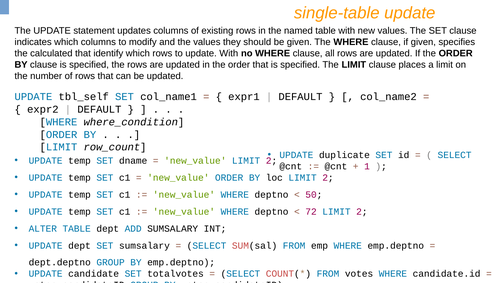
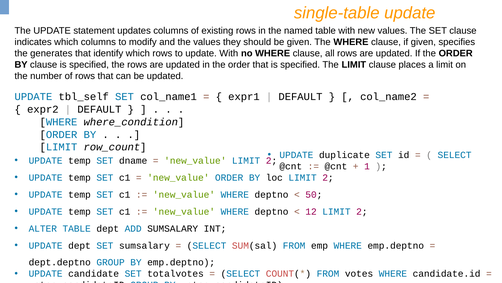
calculated: calculated -> generates
72: 72 -> 12
